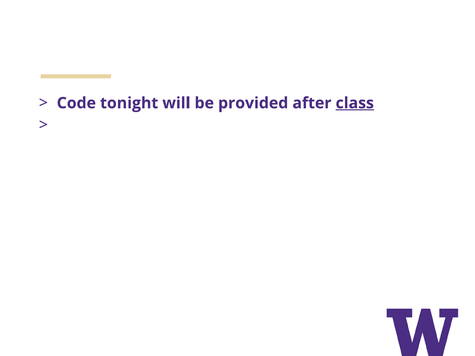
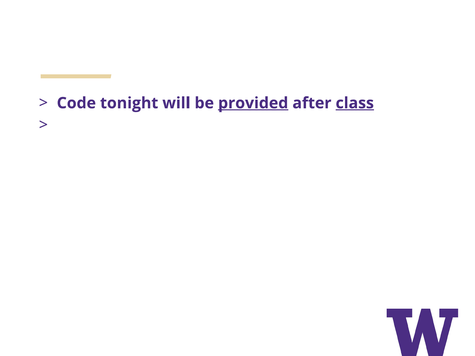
provided underline: none -> present
